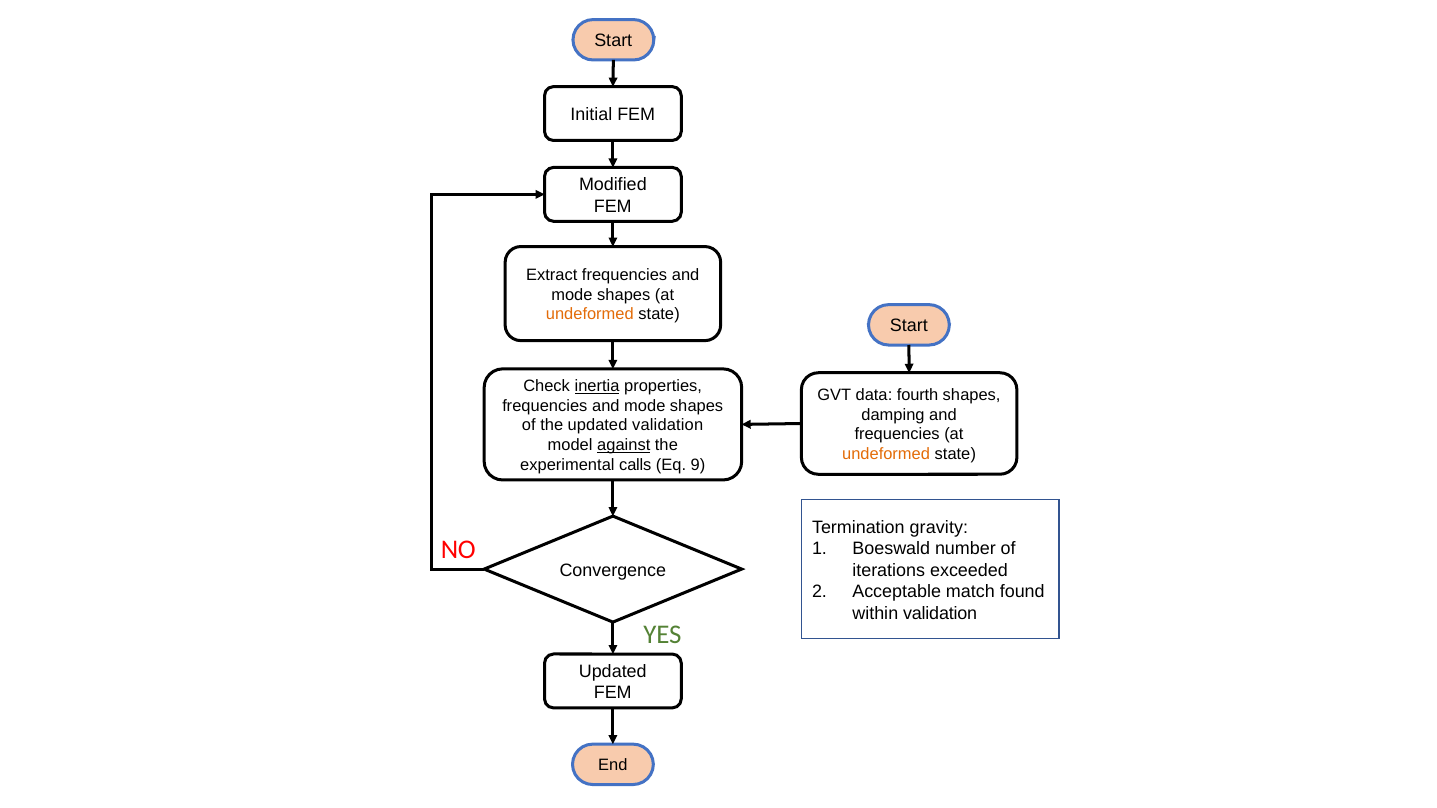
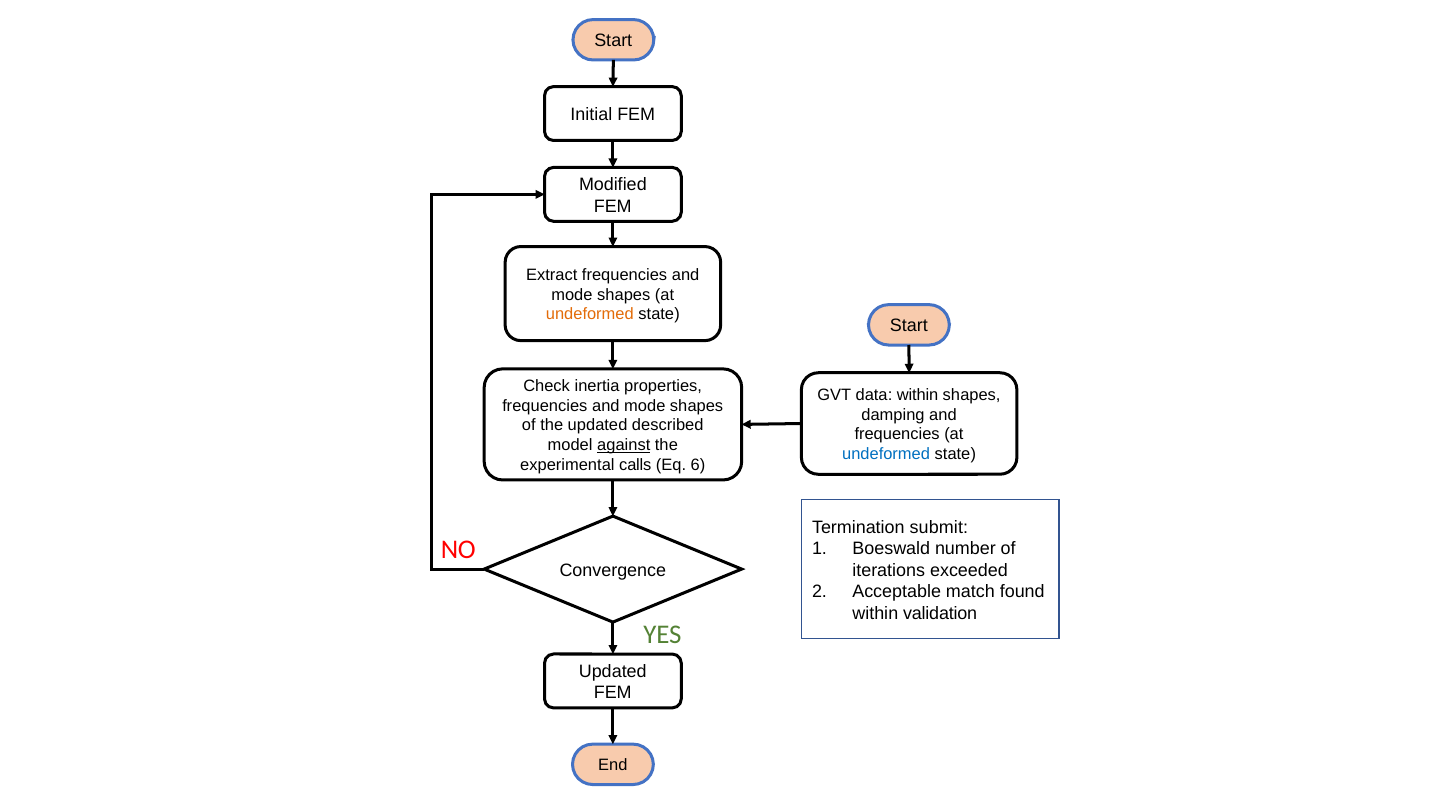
inertia underline: present -> none
data fourth: fourth -> within
updated validation: validation -> described
undeformed at (886, 454) colour: orange -> blue
9: 9 -> 6
gravity: gravity -> submit
